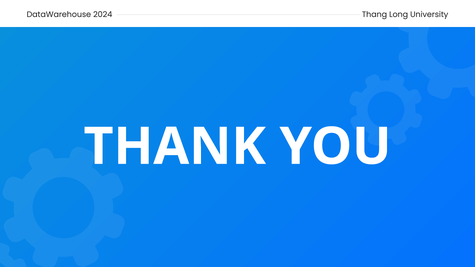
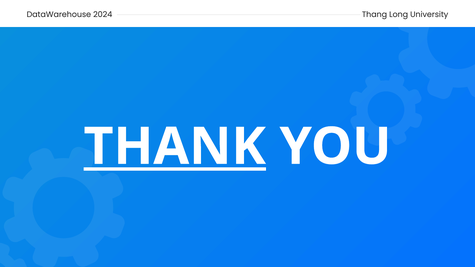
THANK underline: none -> present
